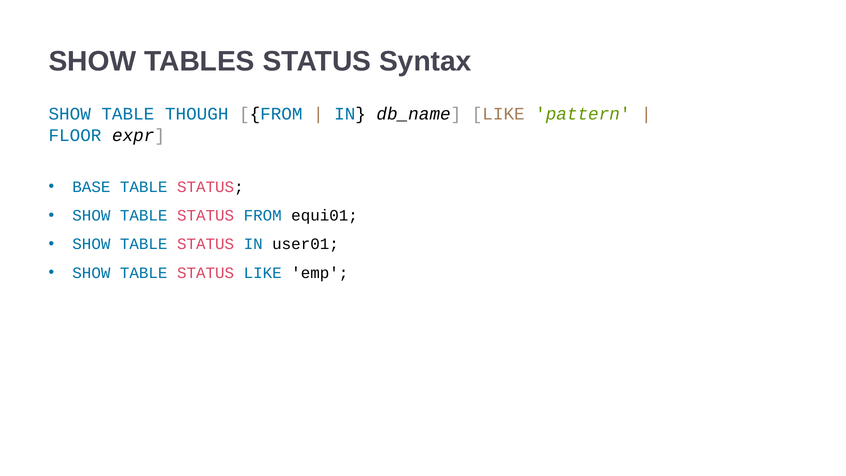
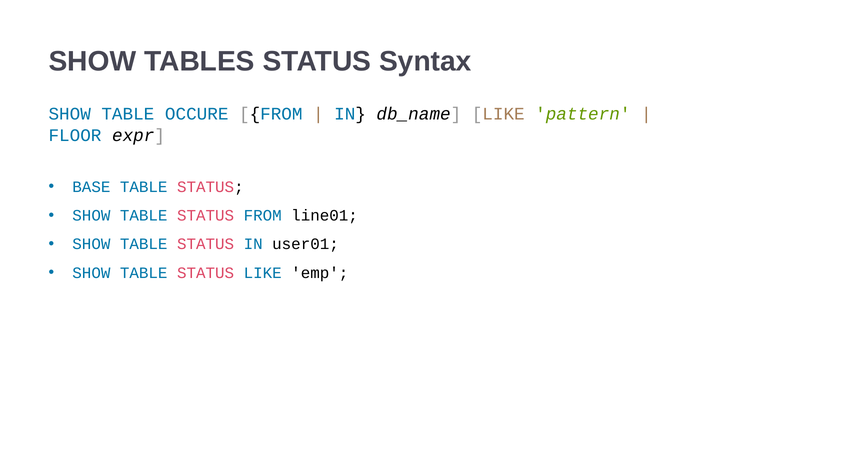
THOUGH: THOUGH -> OCCURE
equi01: equi01 -> line01
